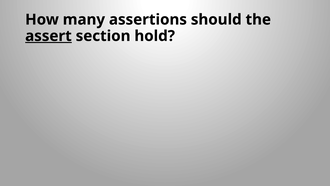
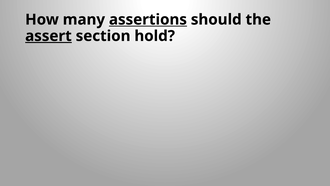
assertions underline: none -> present
